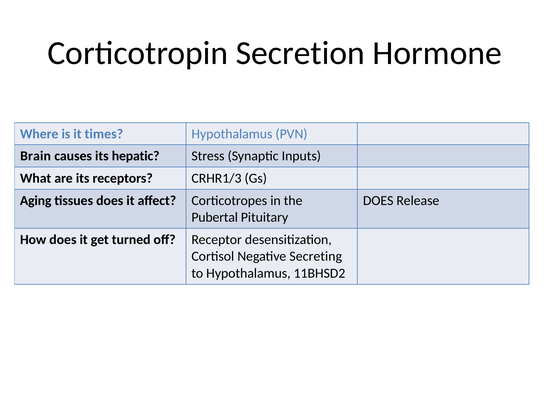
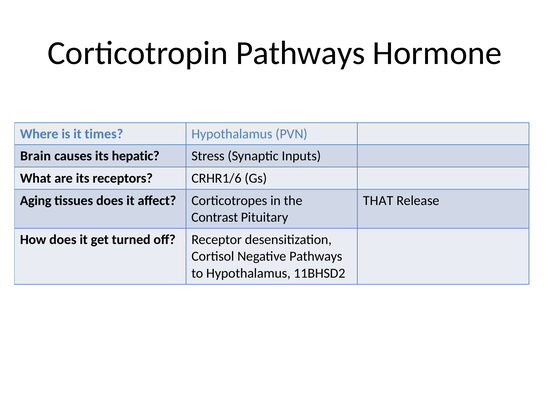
Corticotropin Secretion: Secretion -> Pathways
CRHR1/3: CRHR1/3 -> CRHR1/6
DOES at (378, 201): DOES -> THAT
Pubertal: Pubertal -> Contrast
Negative Secreting: Secreting -> Pathways
